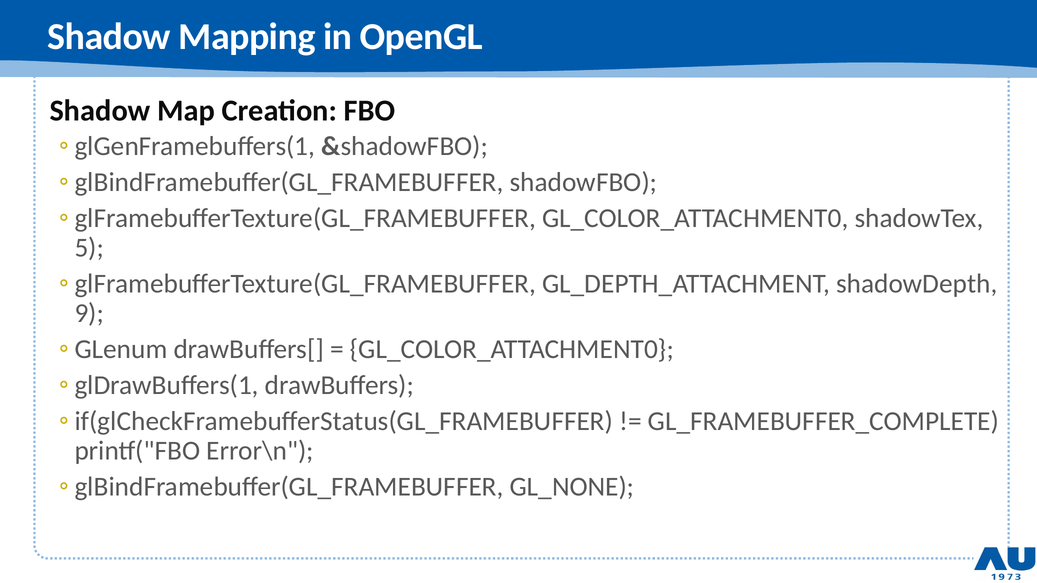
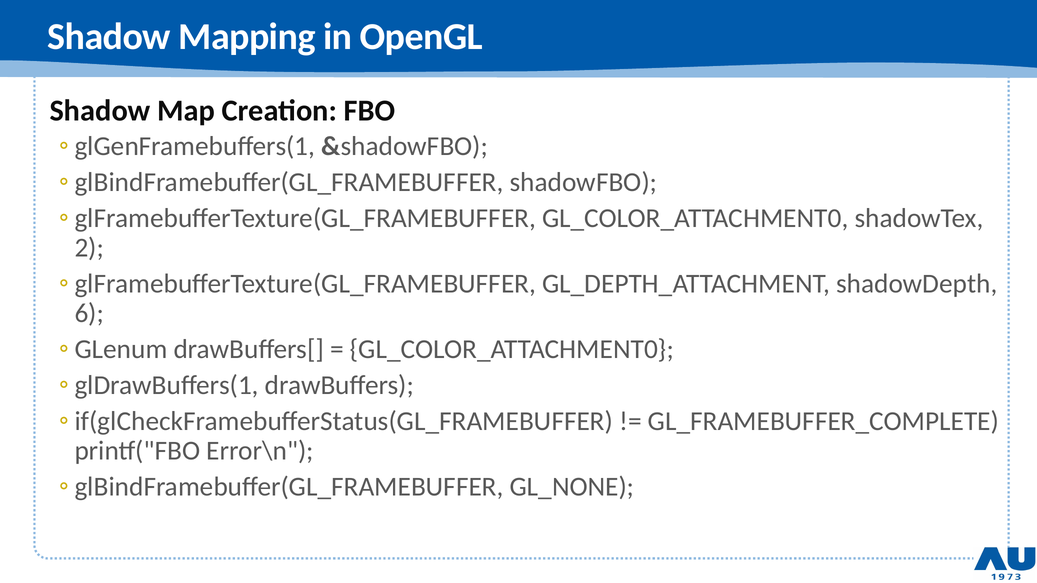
5: 5 -> 2
9: 9 -> 6
